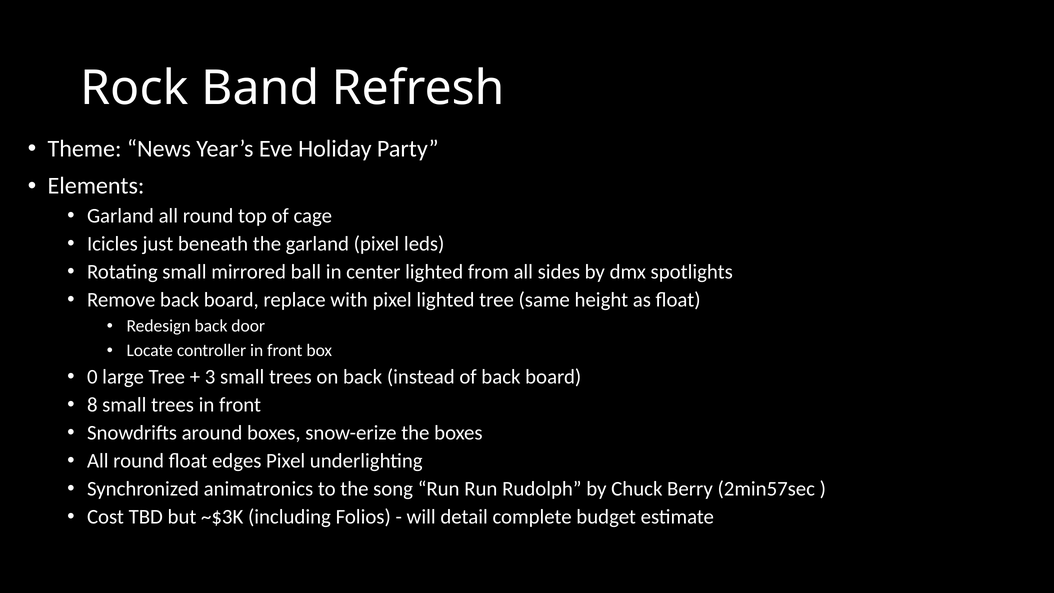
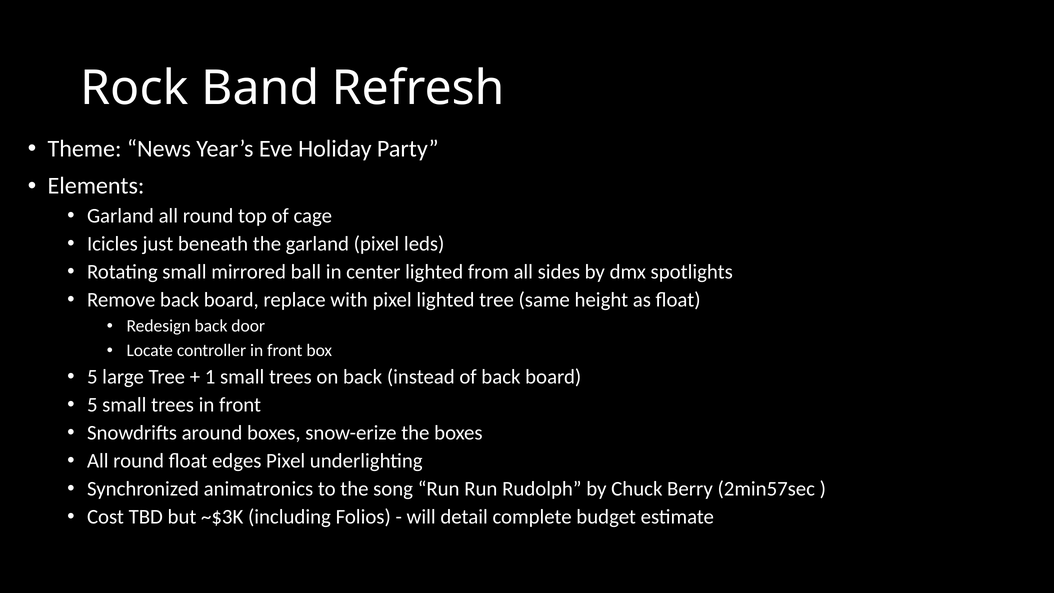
0 at (92, 377): 0 -> 5
3: 3 -> 1
8 at (92, 405): 8 -> 5
